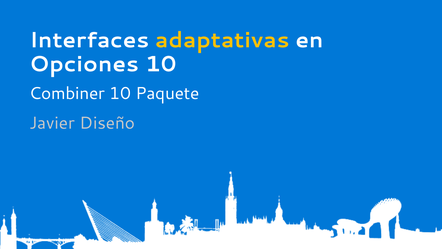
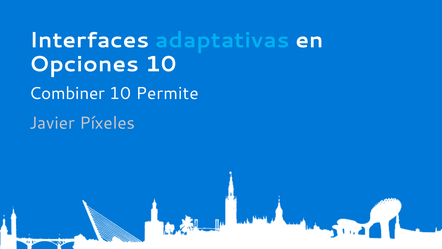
adaptativas colour: yellow -> light blue
Paquete: Paquete -> Permite
Diseño: Diseño -> Píxeles
